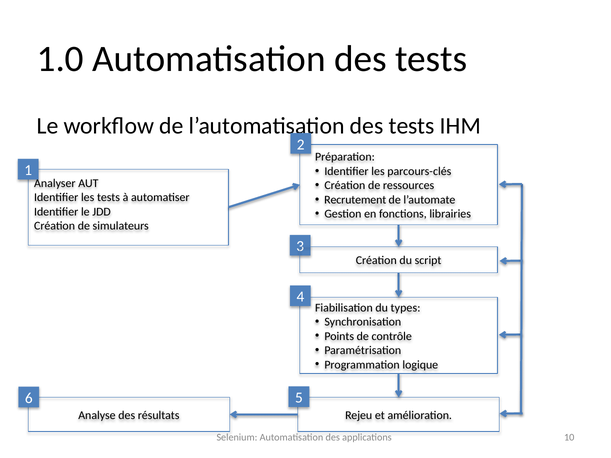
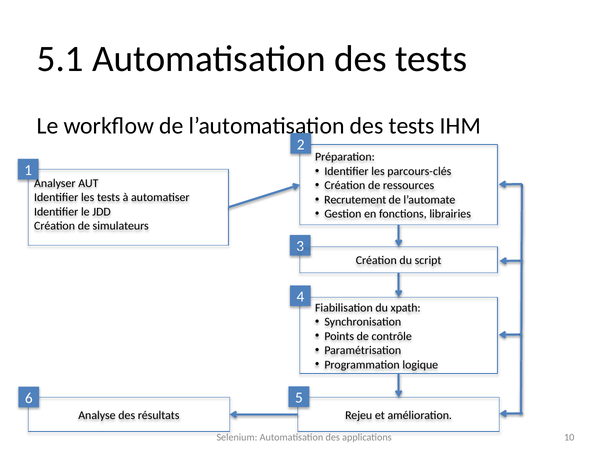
1.0: 1.0 -> 5.1
types: types -> xpath
